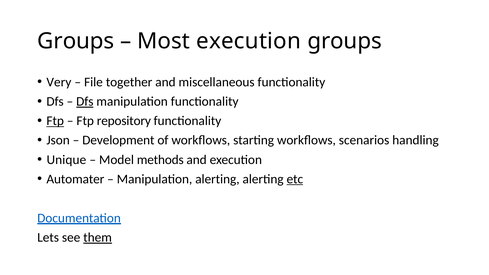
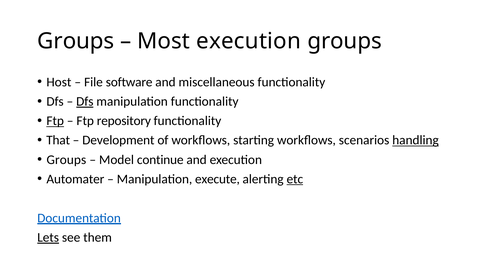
Very: Very -> Host
together: together -> software
Json: Json -> That
handling underline: none -> present
Unique at (66, 160): Unique -> Groups
methods: methods -> continue
Manipulation alerting: alerting -> execute
Lets underline: none -> present
them underline: present -> none
